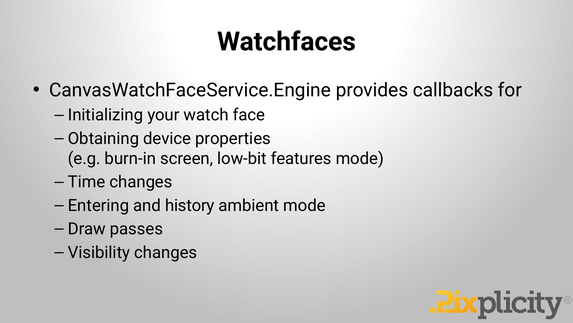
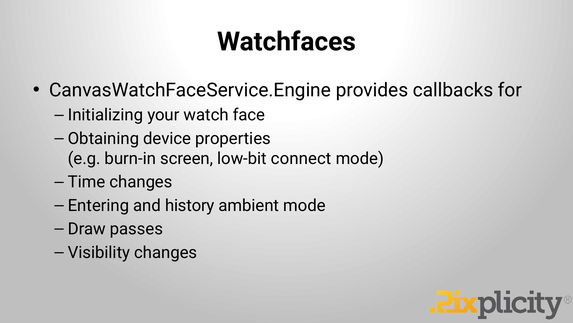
features: features -> connect
